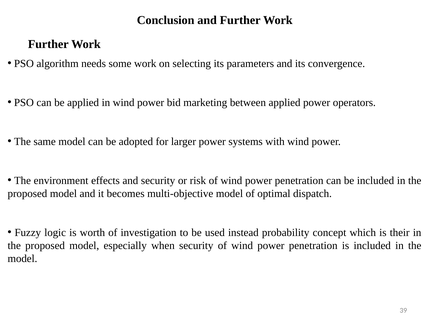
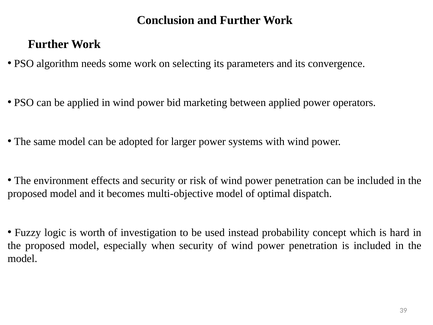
their: their -> hard
